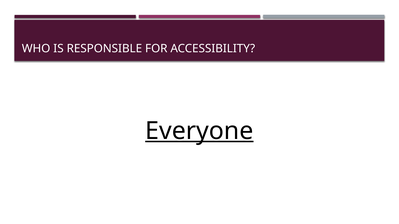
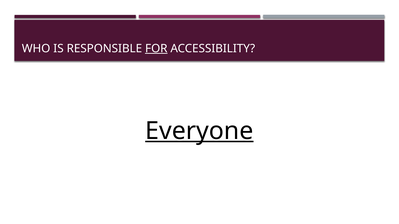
FOR underline: none -> present
